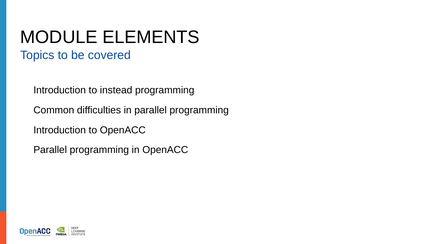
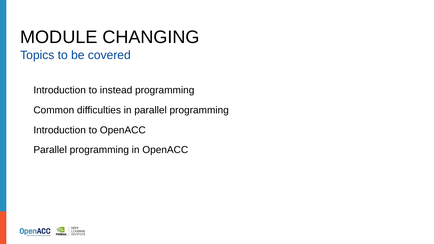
ELEMENTS: ELEMENTS -> CHANGING
